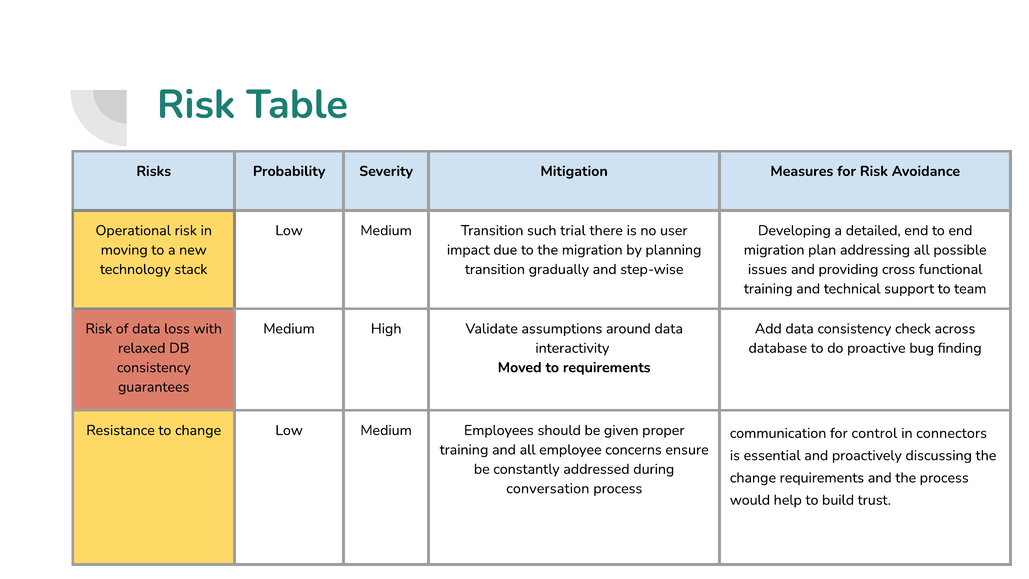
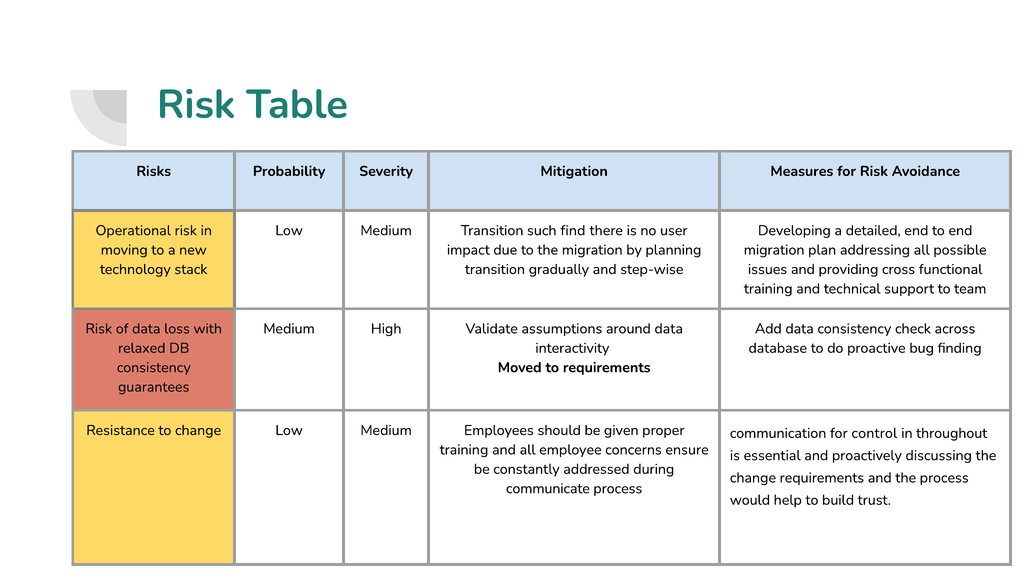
trial: trial -> find
connectors: connectors -> throughout
conversation: conversation -> communicate
